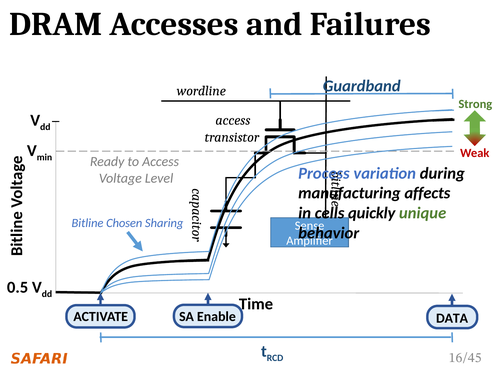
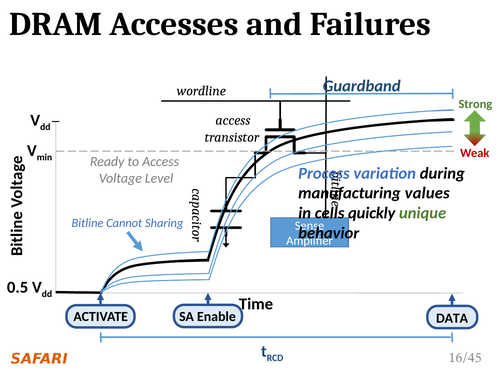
affects: affects -> values
Chosen: Chosen -> Cannot
